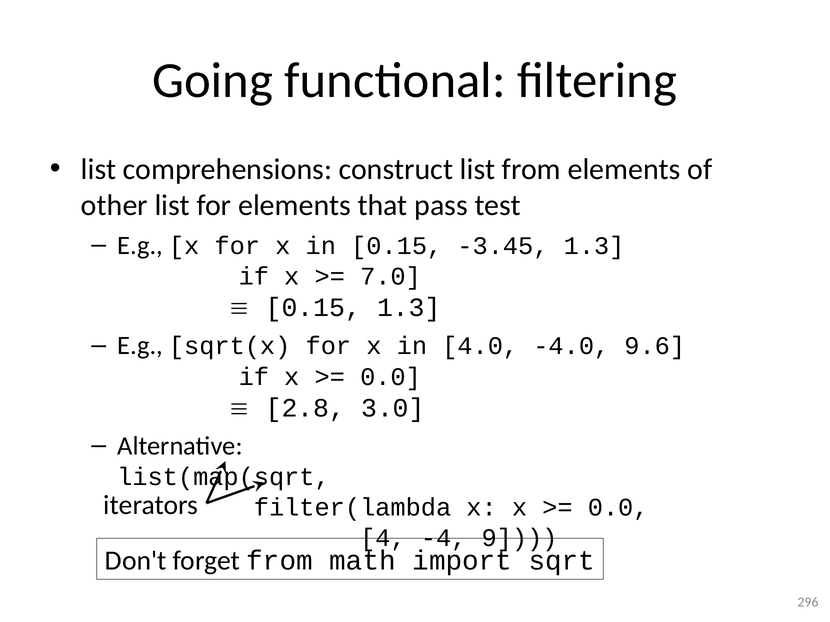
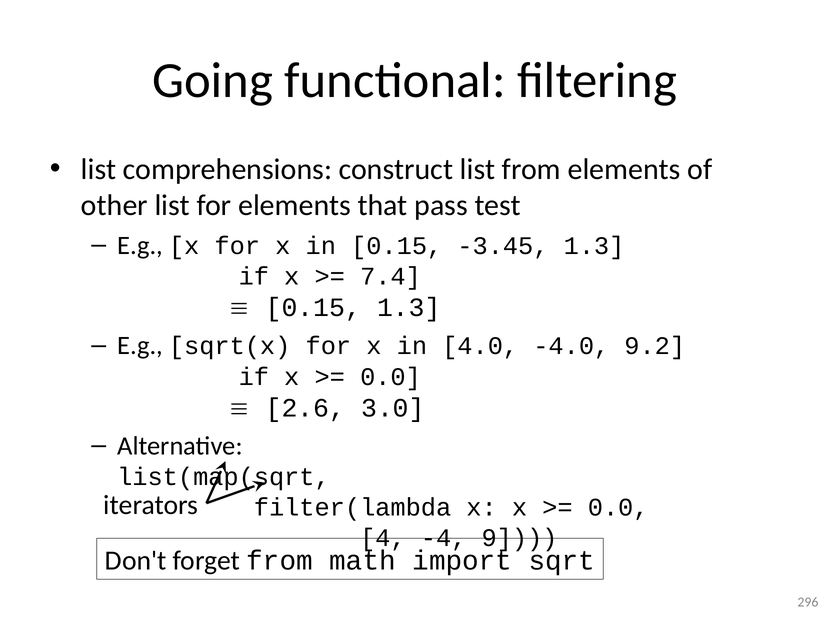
7.0: 7.0 -> 7.4
9.6: 9.6 -> 9.2
2.8: 2.8 -> 2.6
